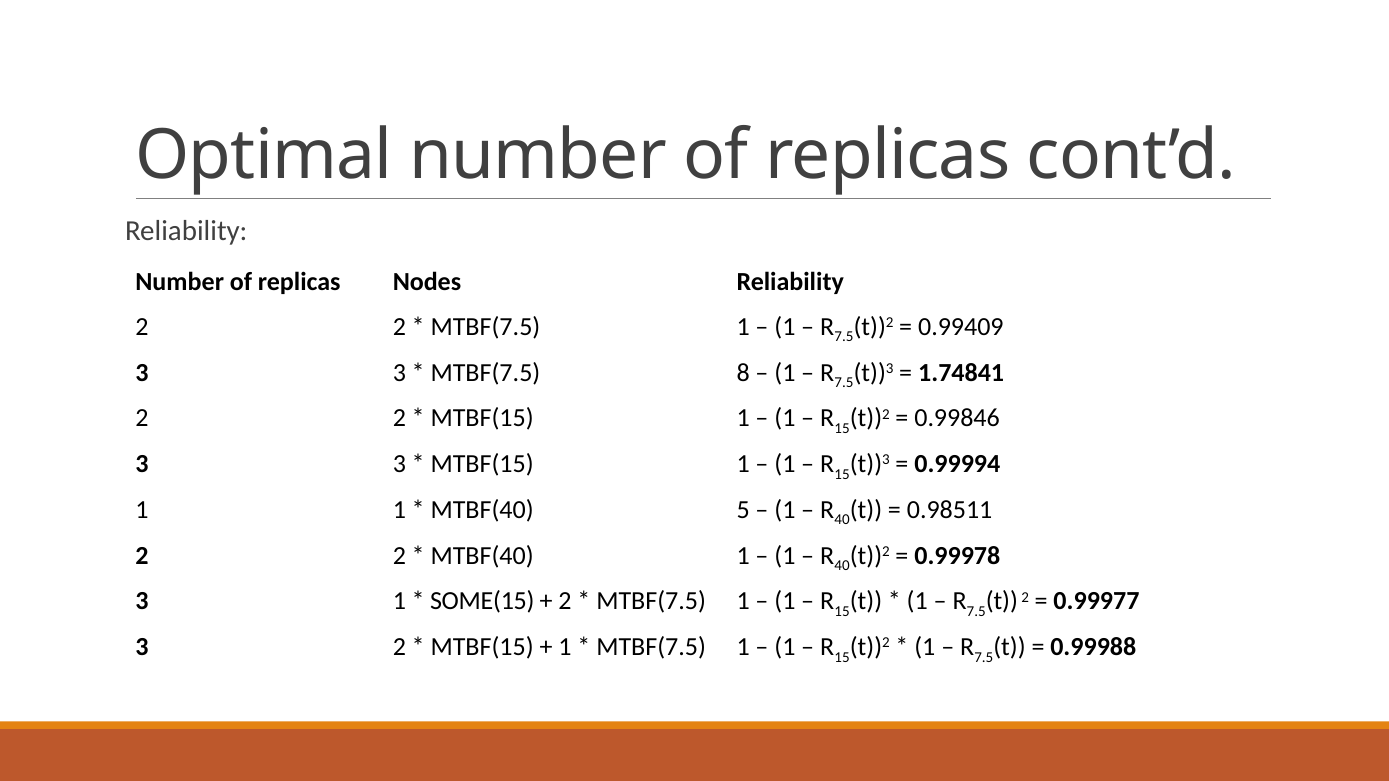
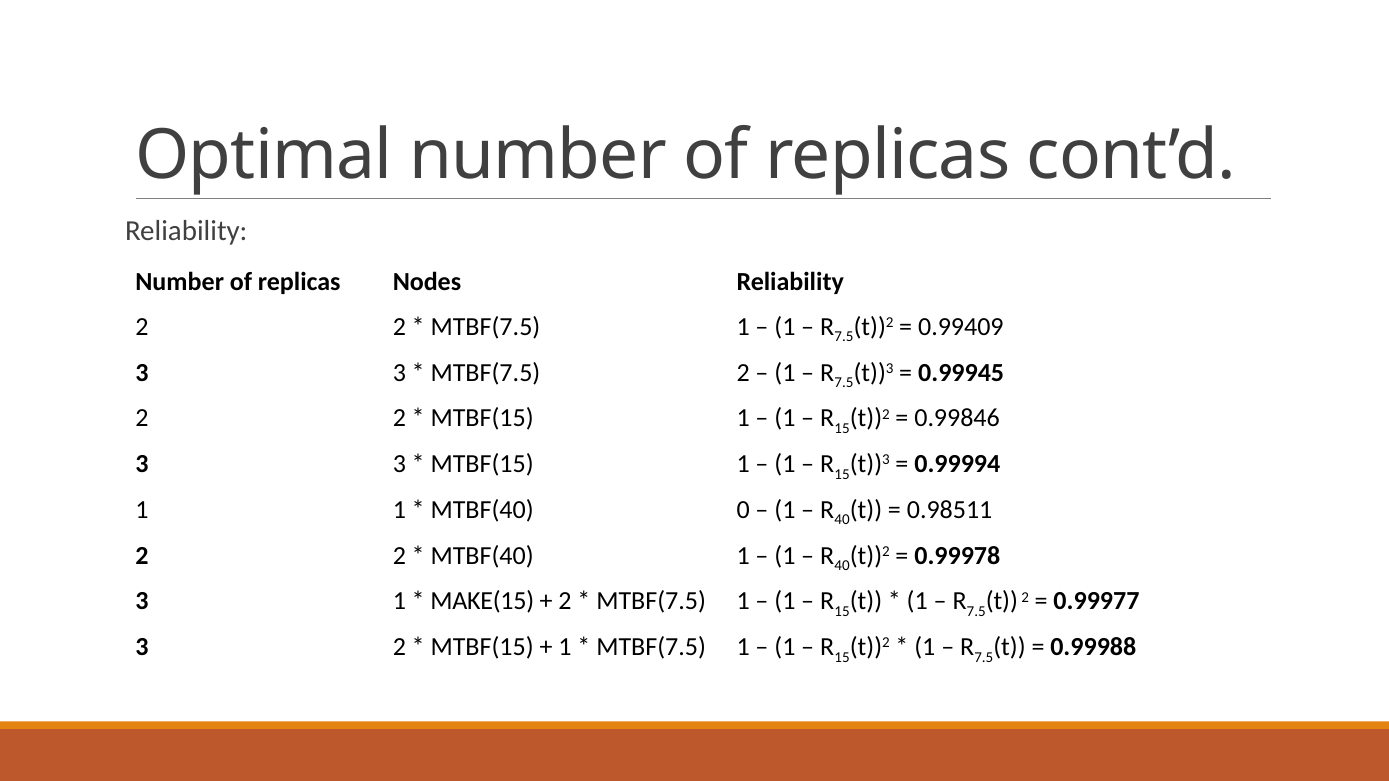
MTBF(7.5 8: 8 -> 2
1.74841: 1.74841 -> 0.99945
5: 5 -> 0
SOME(15: SOME(15 -> MAKE(15
